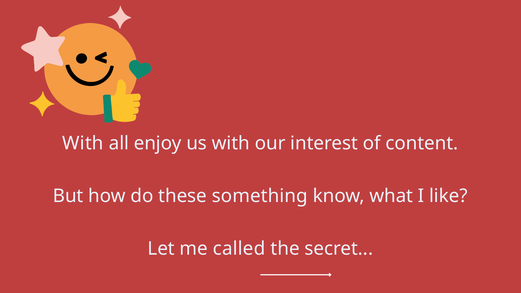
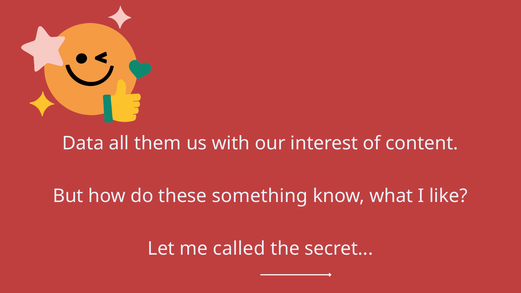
With at (83, 143): With -> Data
enjoy: enjoy -> them
